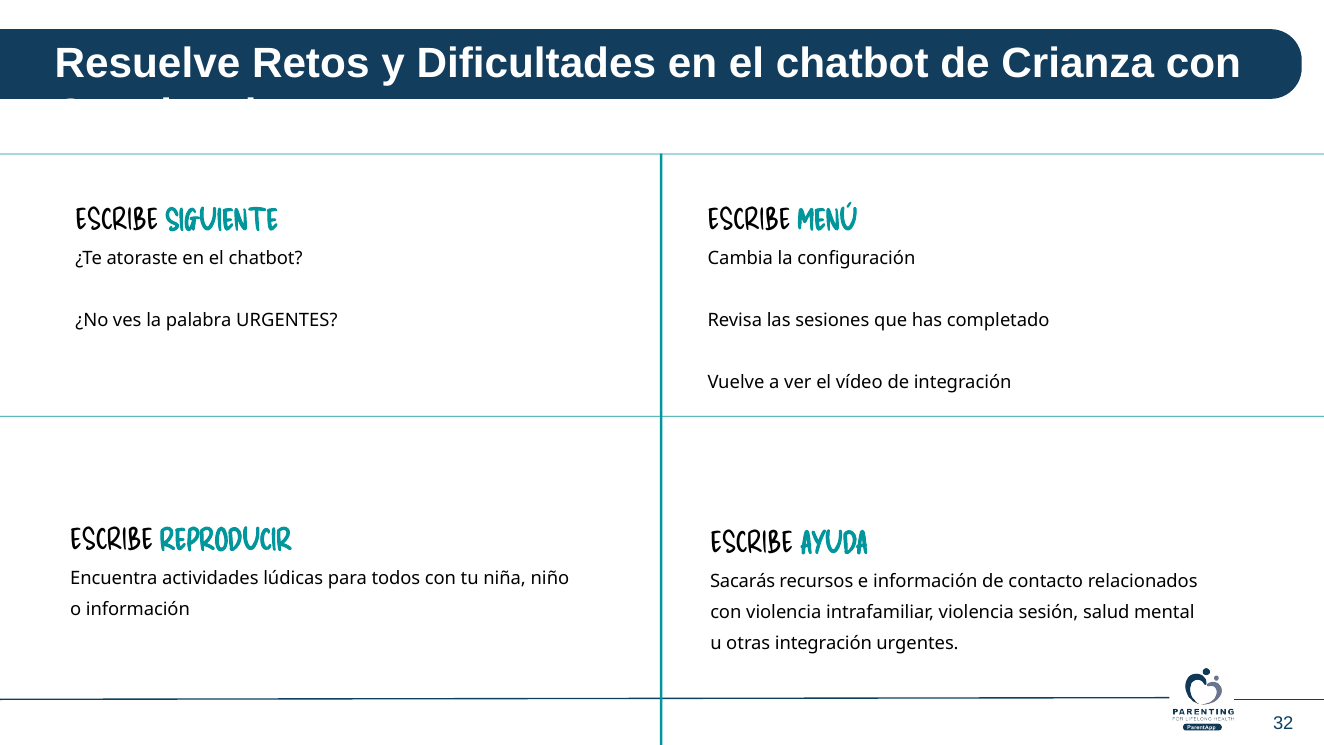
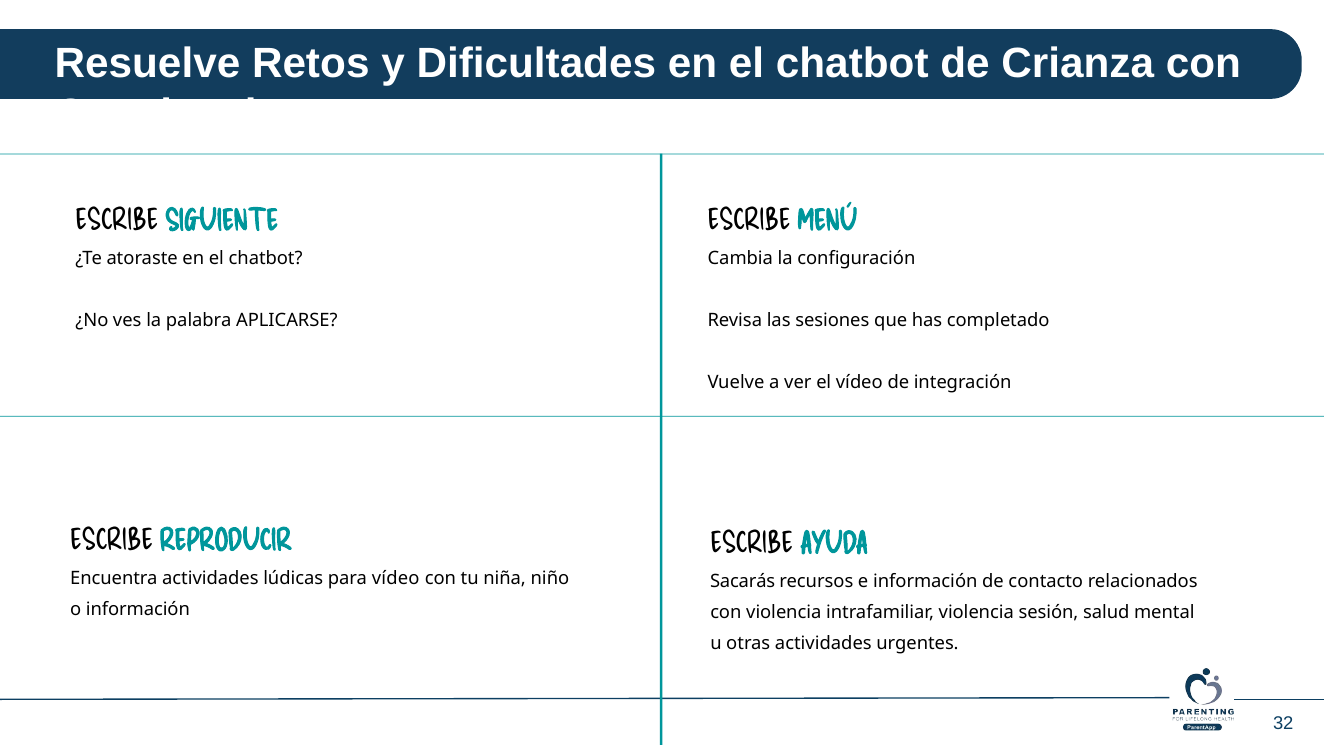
palabra URGENTES: URGENTES -> APLICARSE
para todos: todos -> vídeo
otras integración: integración -> actividades
